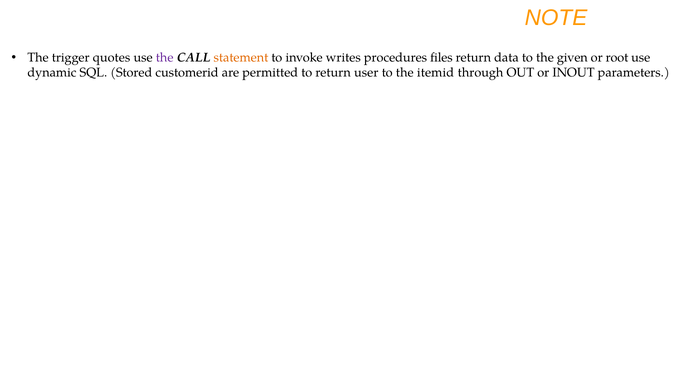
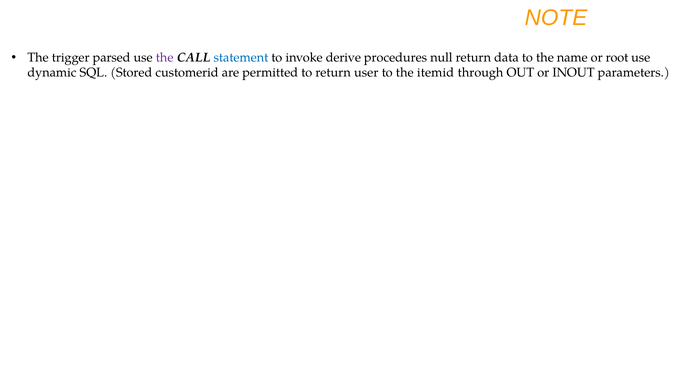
quotes: quotes -> parsed
statement colour: orange -> blue
writes: writes -> derive
files: files -> null
given: given -> name
